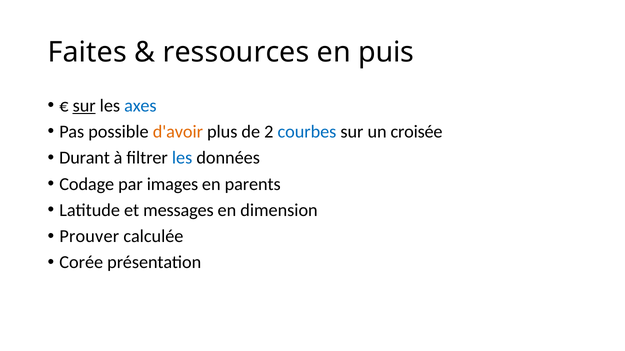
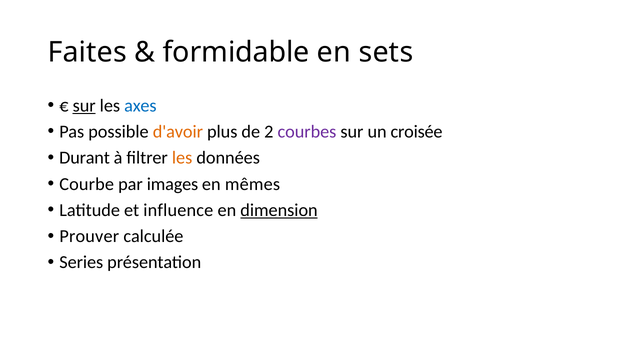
ressources: ressources -> formidable
puis: puis -> sets
courbes colour: blue -> purple
les at (182, 158) colour: blue -> orange
Codage: Codage -> Courbe
parents: parents -> mêmes
messages: messages -> influence
dimension underline: none -> present
Corée: Corée -> Series
